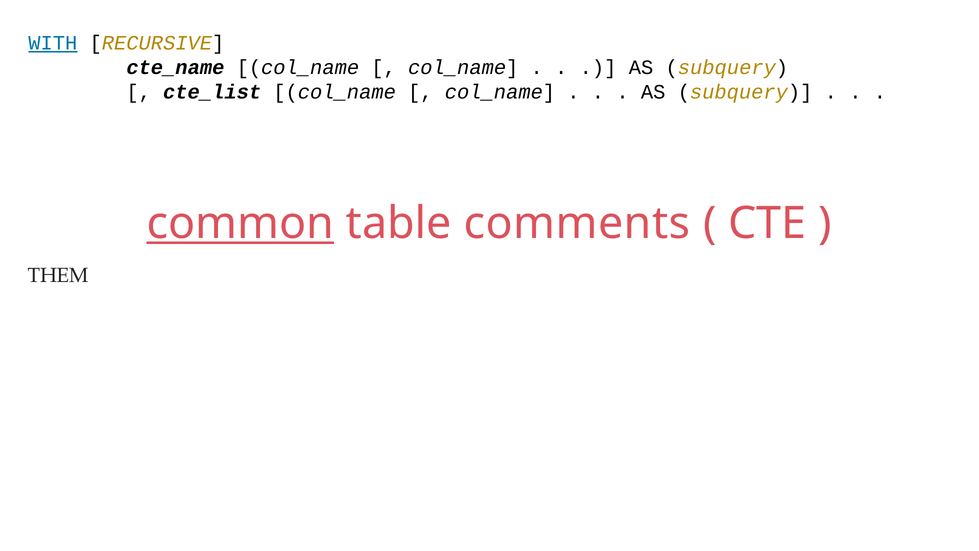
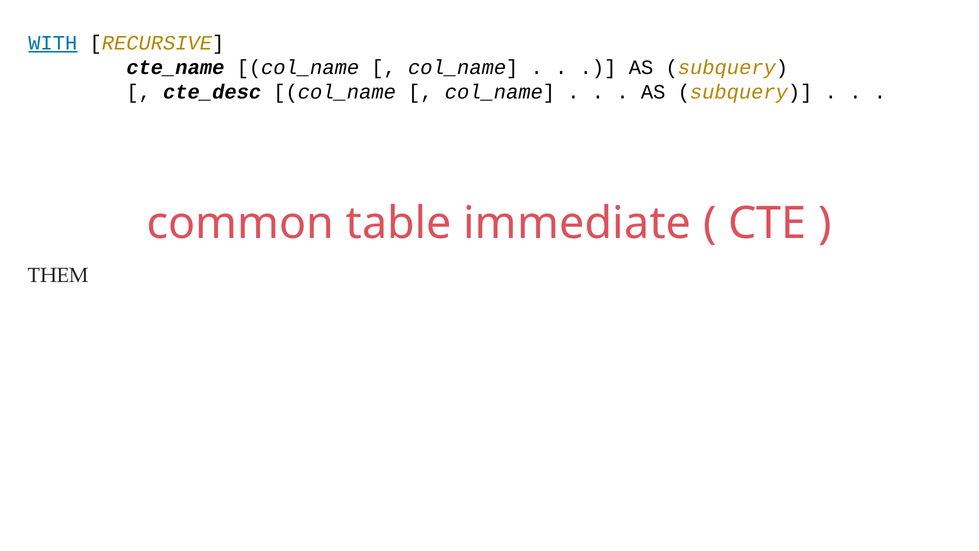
cte_list: cte_list -> cte_desc
common underline: present -> none
comments: comments -> immediate
